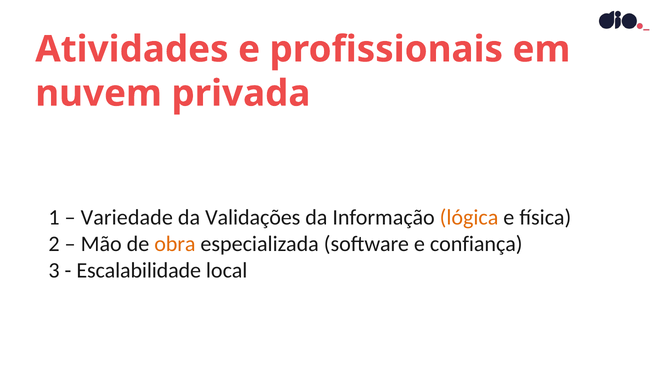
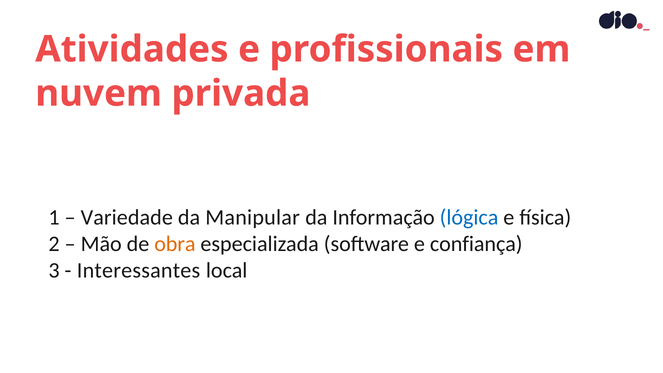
Validações: Validações -> Manipular
lógica colour: orange -> blue
Escalabilidade: Escalabilidade -> Interessantes
